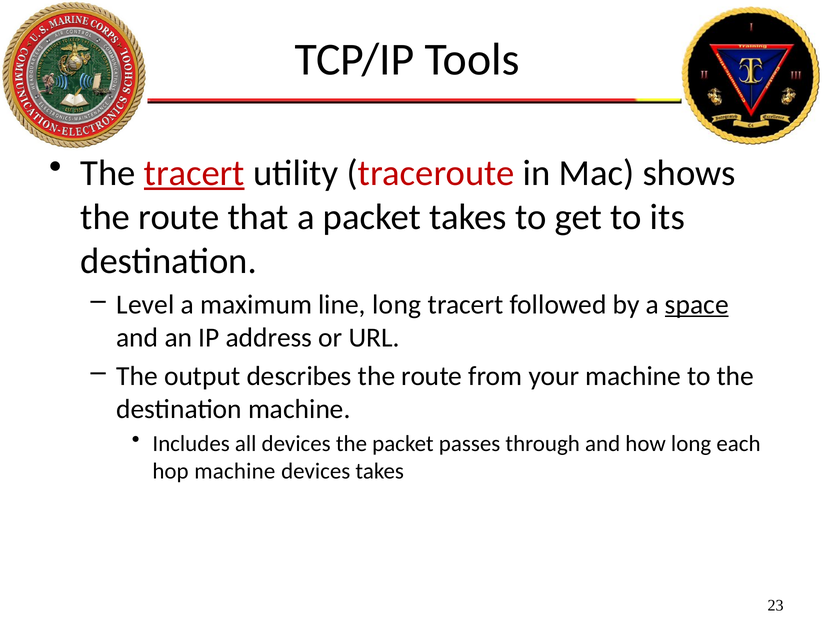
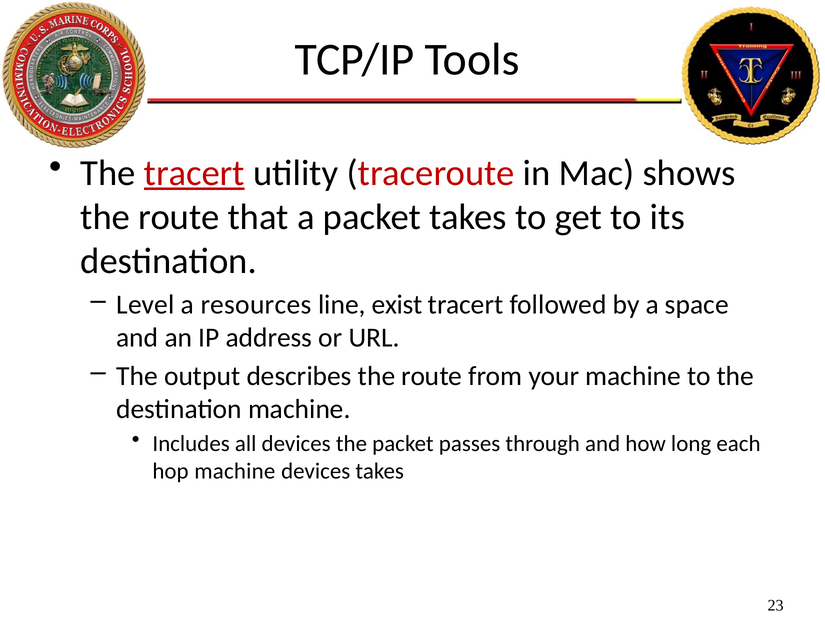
maximum: maximum -> resources
line long: long -> exist
space underline: present -> none
